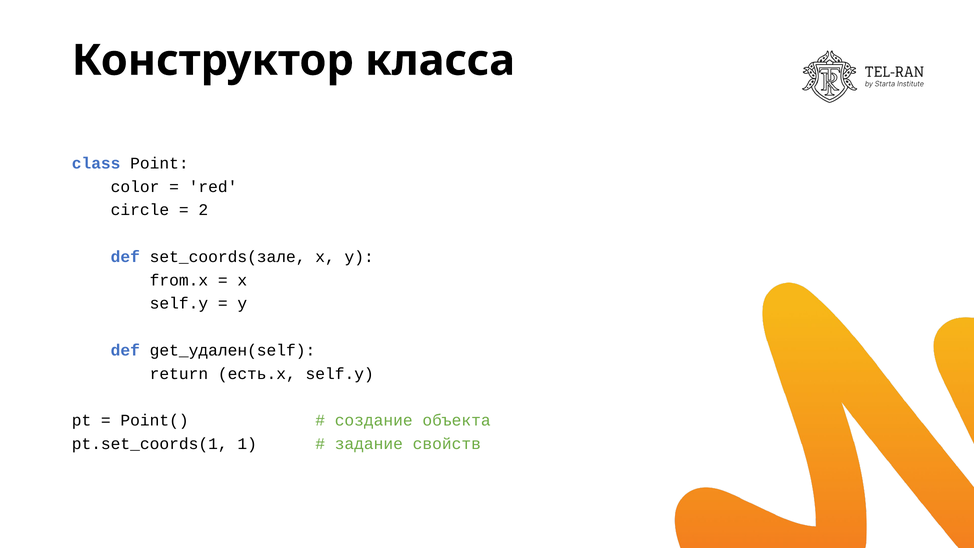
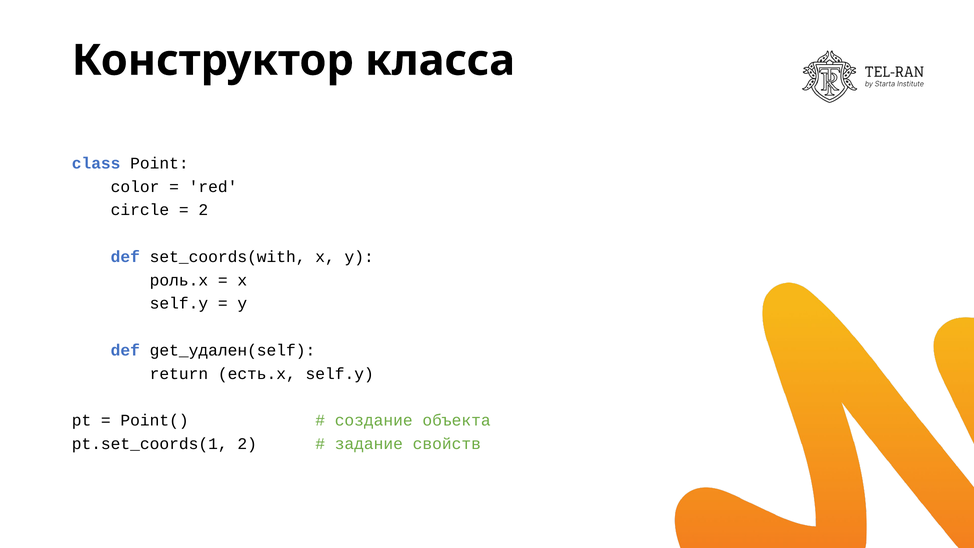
set_coords(зале: set_coords(зале -> set_coords(with
from.x: from.x -> роль.x
pt.set_coords(1 1: 1 -> 2
